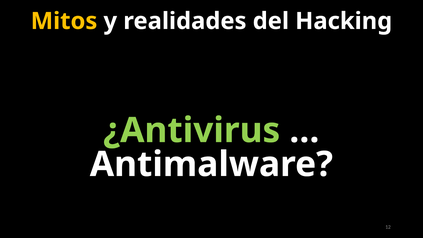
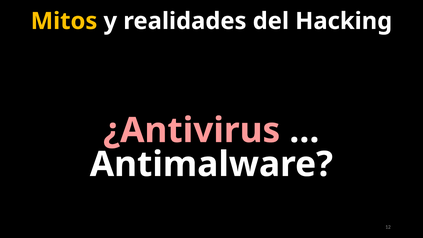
¿Antivirus colour: light green -> pink
